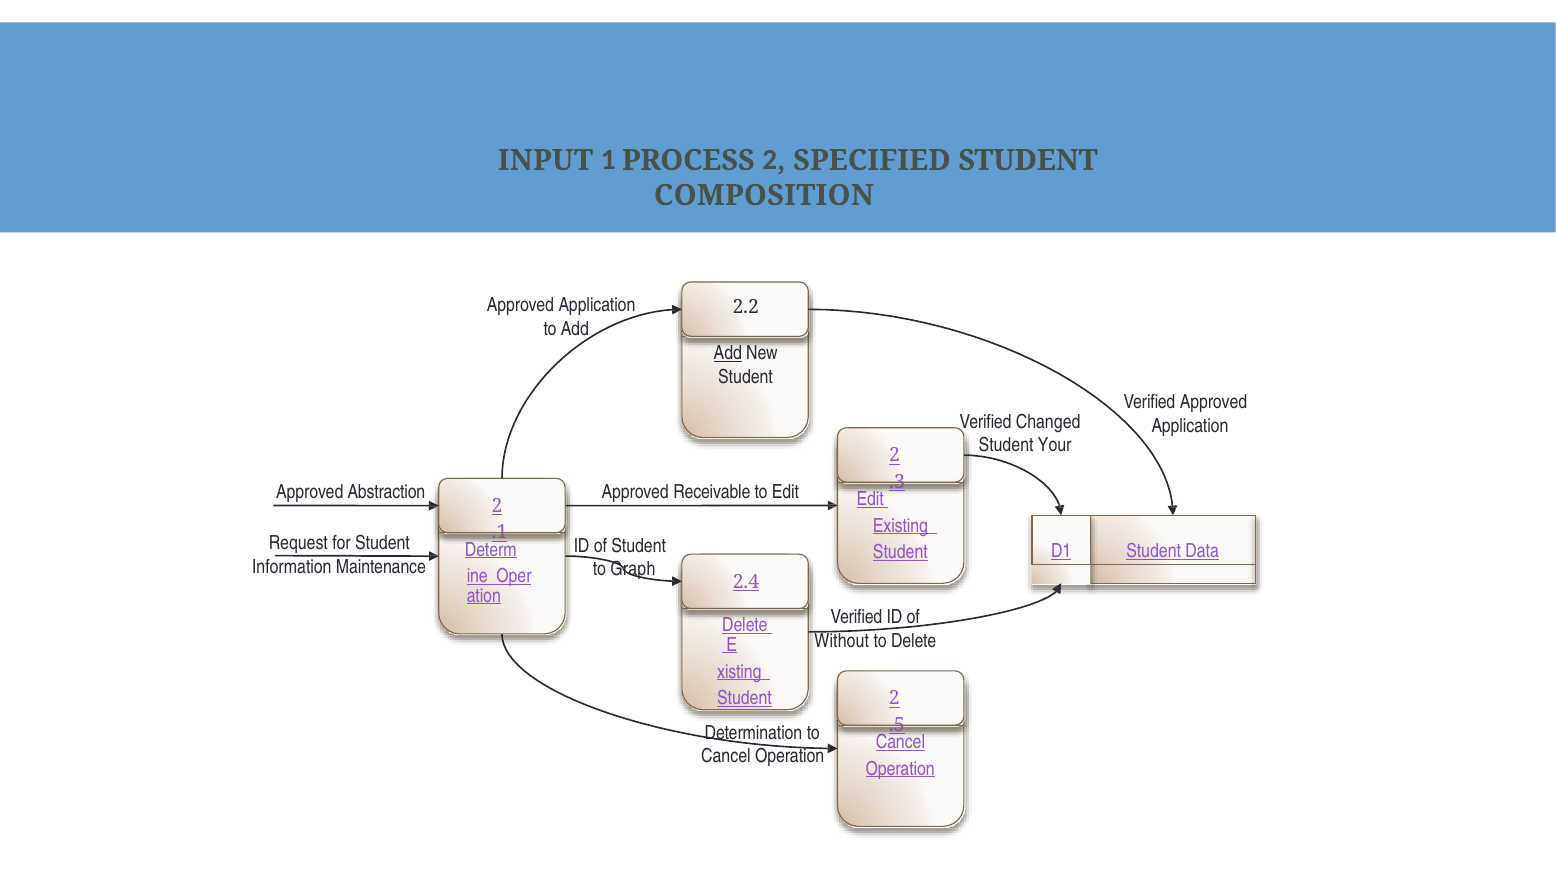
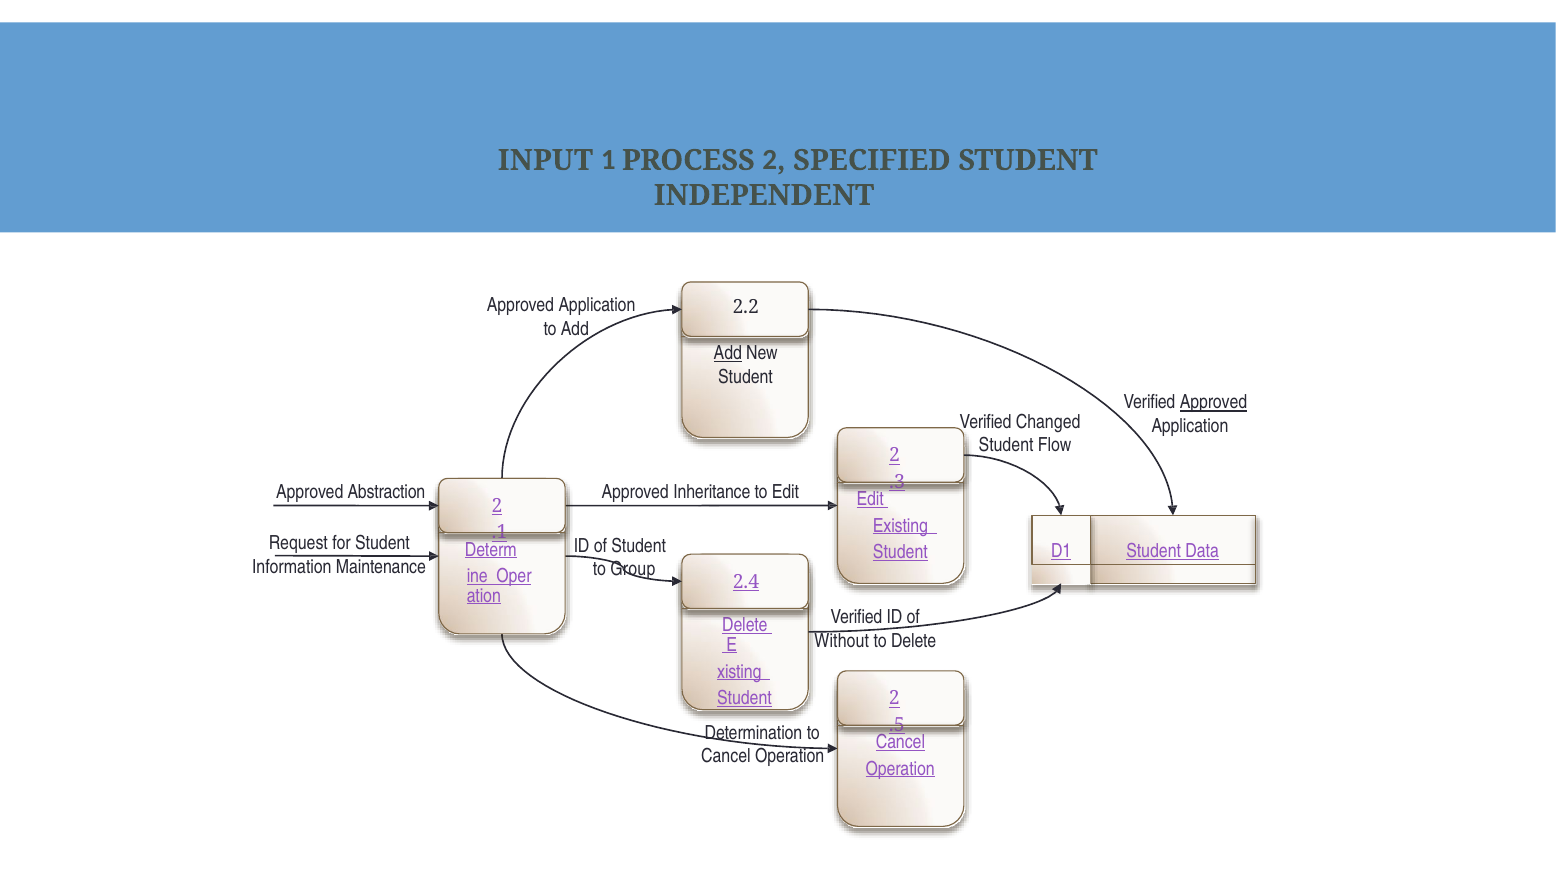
COMPOSITION: COMPOSITION -> INDEPENDENT
Approved at (1213, 403) underline: none -> present
Your: Your -> Flow
Receivable: Receivable -> Inheritance
Graph: Graph -> Group
